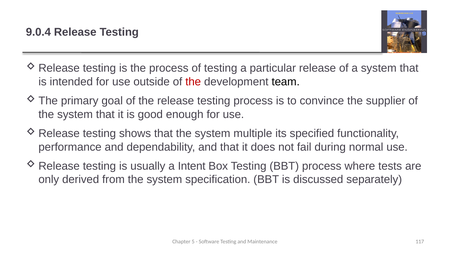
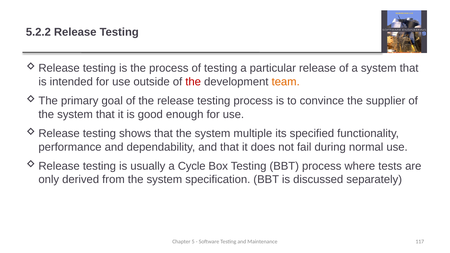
9.0.4: 9.0.4 -> 5.2.2
team colour: black -> orange
Intent: Intent -> Cycle
